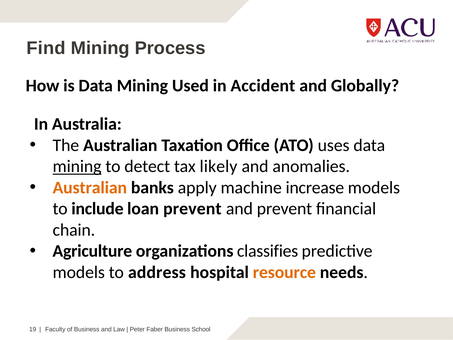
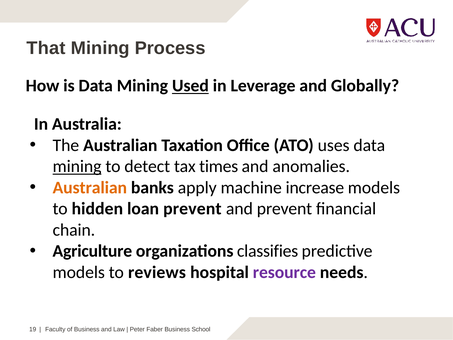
Find: Find -> That
Used underline: none -> present
Accident: Accident -> Leverage
likely: likely -> times
include: include -> hidden
address: address -> reviews
resource colour: orange -> purple
